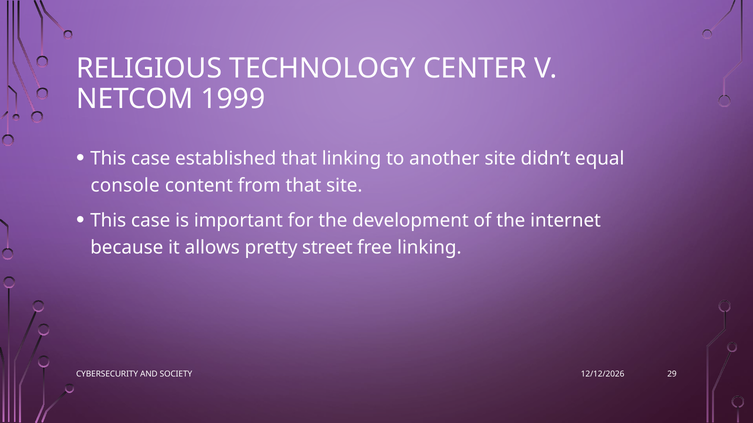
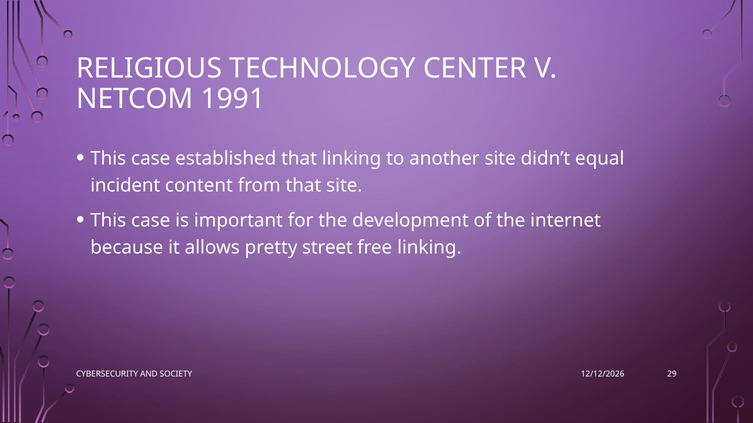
1999: 1999 -> 1991
console: console -> incident
